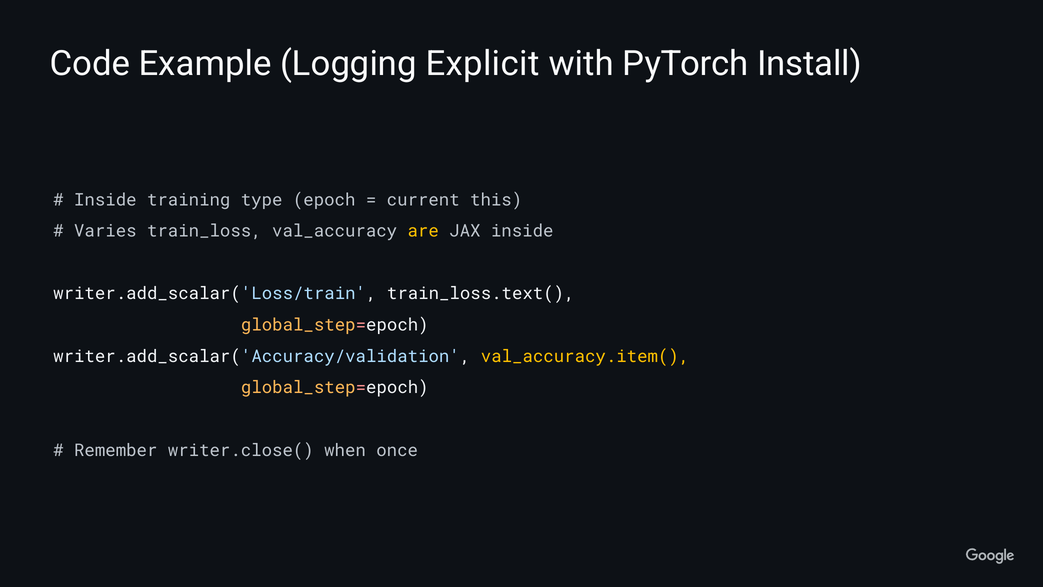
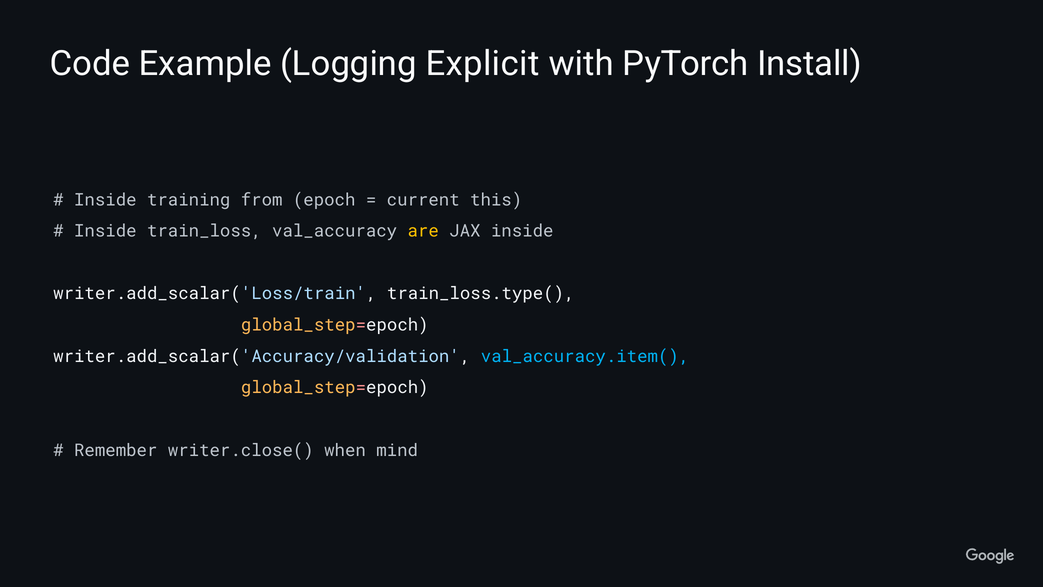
type: type -> from
Varies at (105, 231): Varies -> Inside
train_loss.text(: train_loss.text( -> train_loss.type(
val_accuracy.item( colour: yellow -> light blue
once: once -> mind
